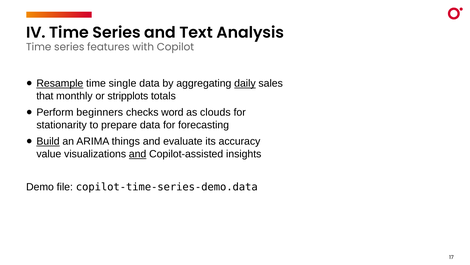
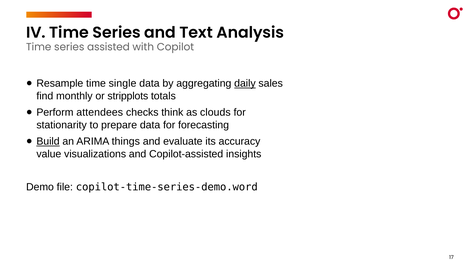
features: features -> assisted
Resample underline: present -> none
that: that -> find
beginners: beginners -> attendees
word: word -> think
and at (138, 154) underline: present -> none
copilot-time-series-demo.data: copilot-time-series-demo.data -> copilot-time-series-demo.word
